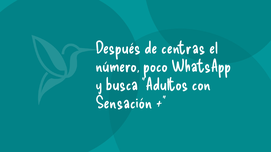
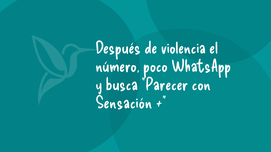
centras: centras -> violencia
Adultos: Adultos -> Parecer
